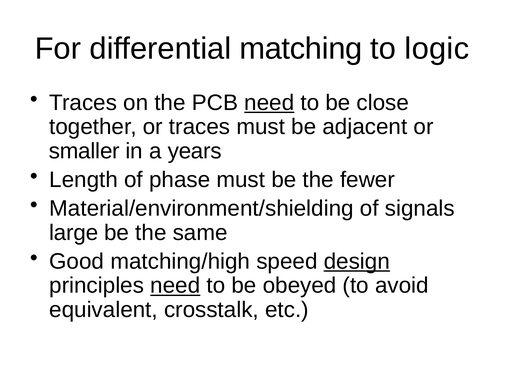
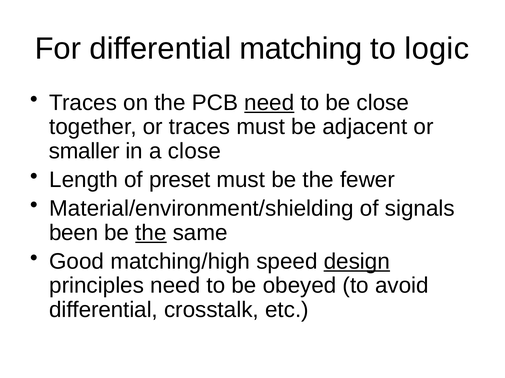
a years: years -> close
phase: phase -> preset
large: large -> been
the at (151, 233) underline: none -> present
need at (175, 286) underline: present -> none
equivalent at (103, 310): equivalent -> differential
